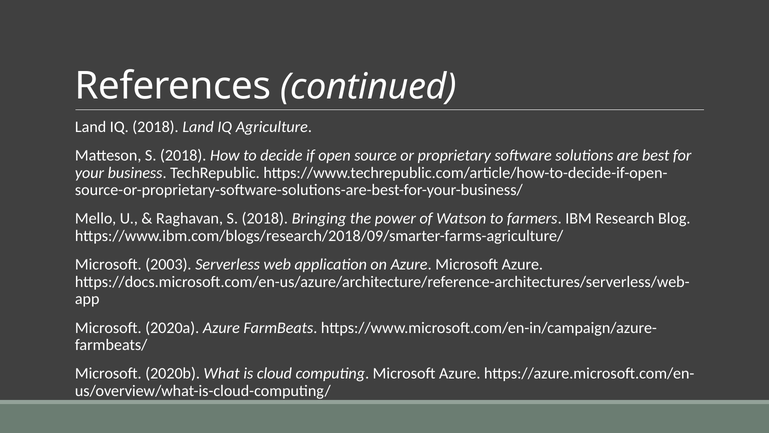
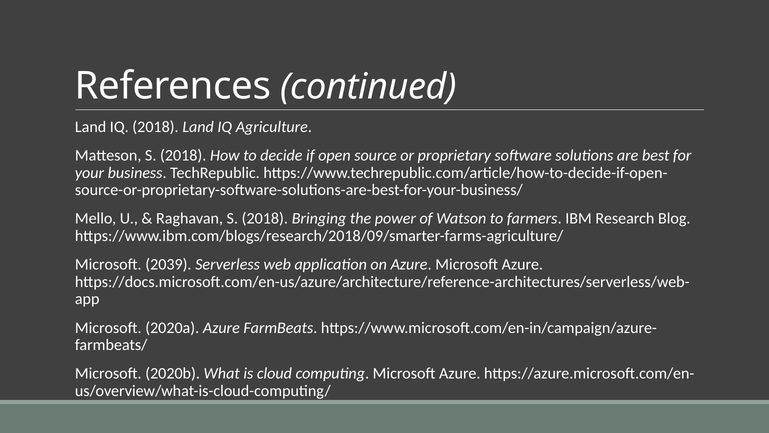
2003: 2003 -> 2039
